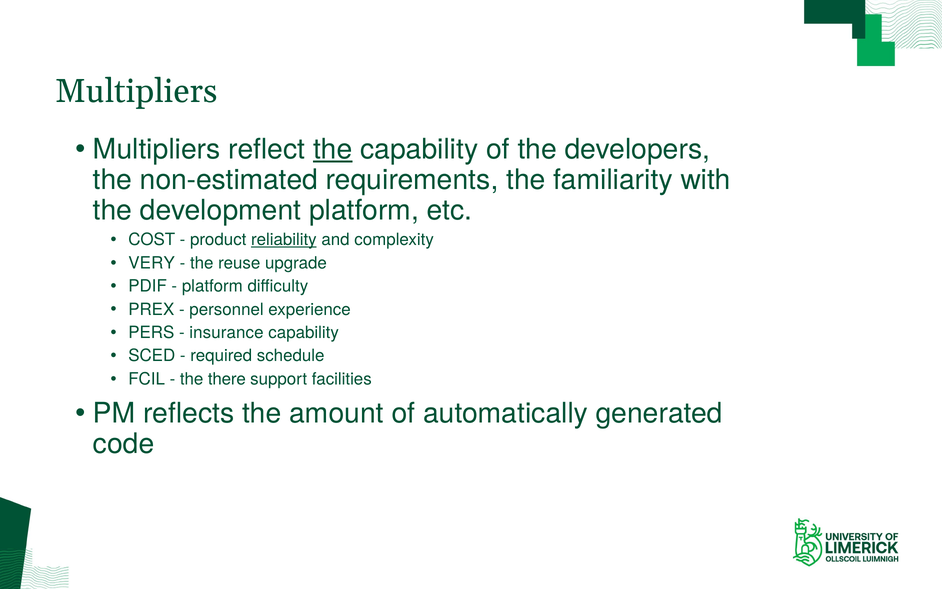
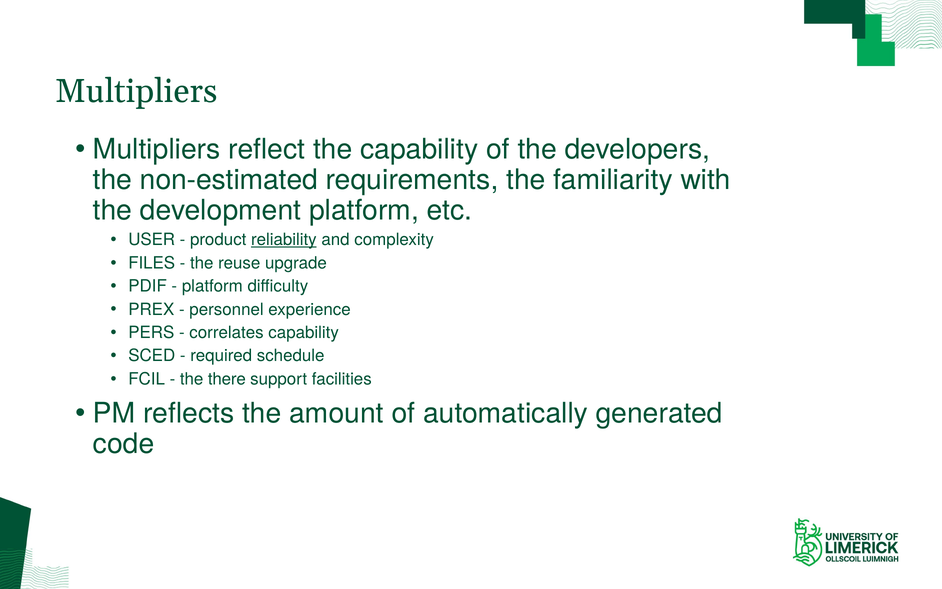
the at (333, 149) underline: present -> none
COST: COST -> USER
VERY: VERY -> FILES
insurance: insurance -> correlates
